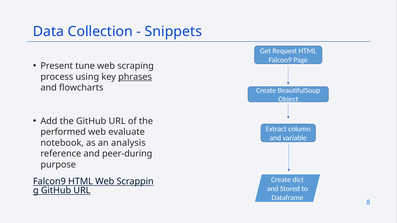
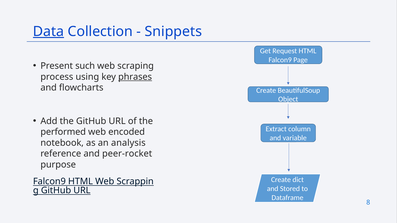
Data underline: none -> present
tune: tune -> such
evaluate: evaluate -> encoded
peer-during: peer-during -> peer-rocket
